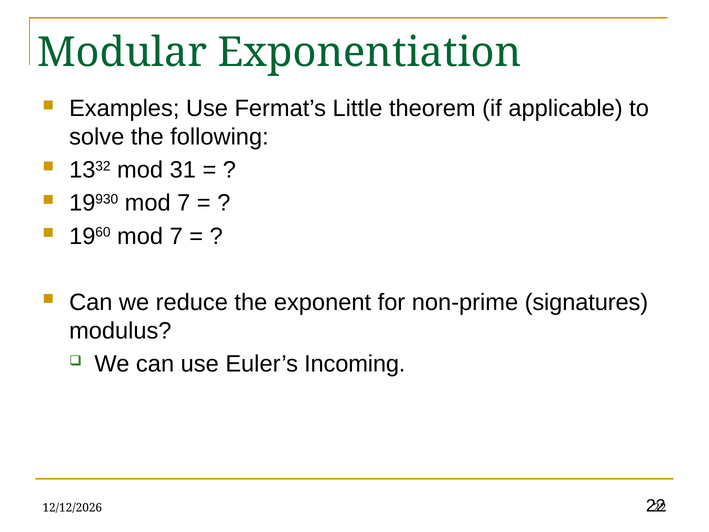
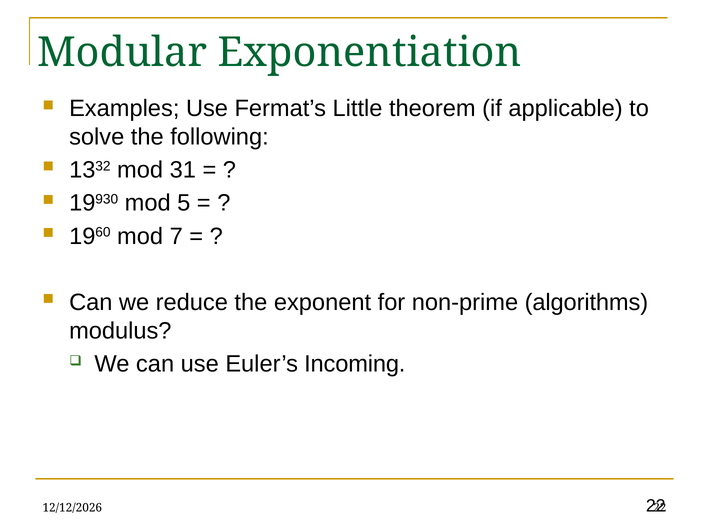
19930 mod 7: 7 -> 5
signatures: signatures -> algorithms
